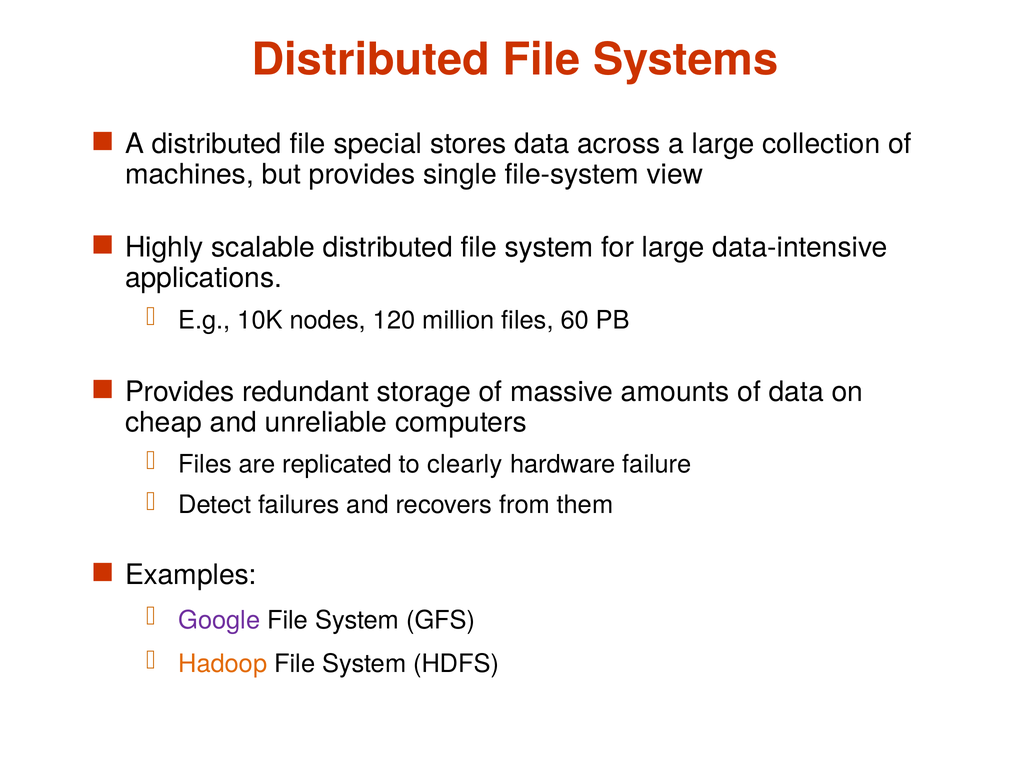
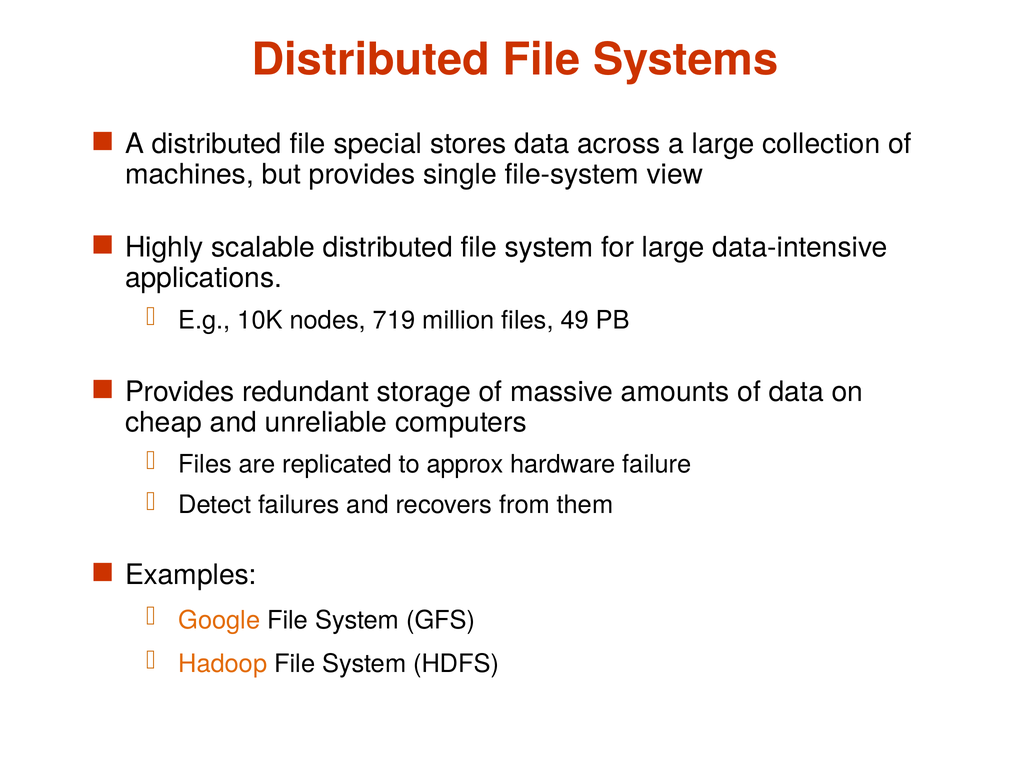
120: 120 -> 719
60: 60 -> 49
clearly: clearly -> approx
Google colour: purple -> orange
